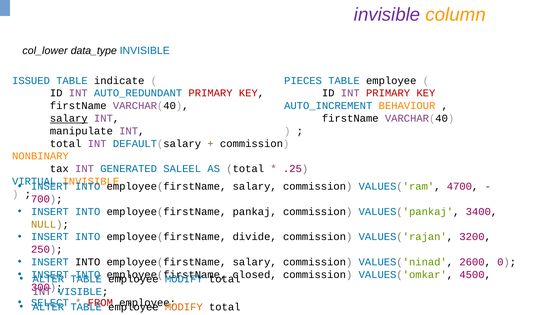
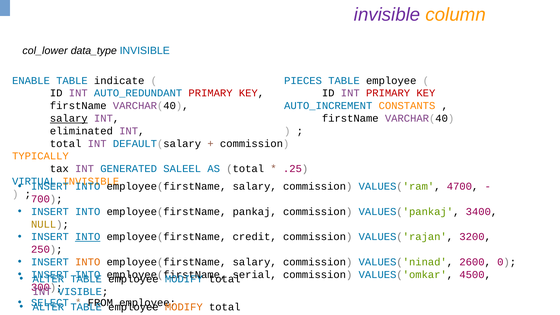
ISSUED: ISSUED -> ENABLE
BEHAVIOUR: BEHAVIOUR -> CONSTANTS
manipulate: manipulate -> eliminated
NONBINARY: NONBINARY -> TYPICALLY
INTO at (88, 237) underline: none -> present
divide: divide -> credit
INTO at (88, 262) colour: black -> orange
closed: closed -> serial
FROM colour: red -> black
